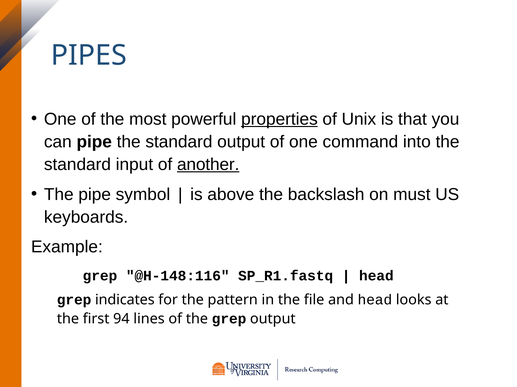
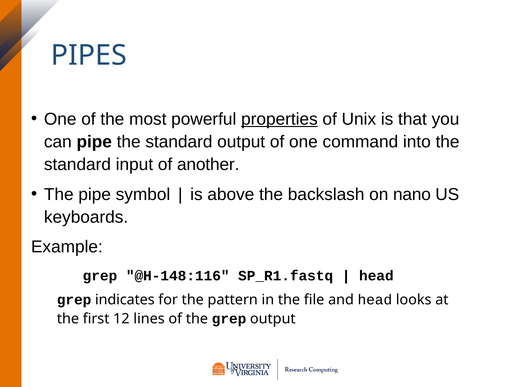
another underline: present -> none
must: must -> nano
94: 94 -> 12
